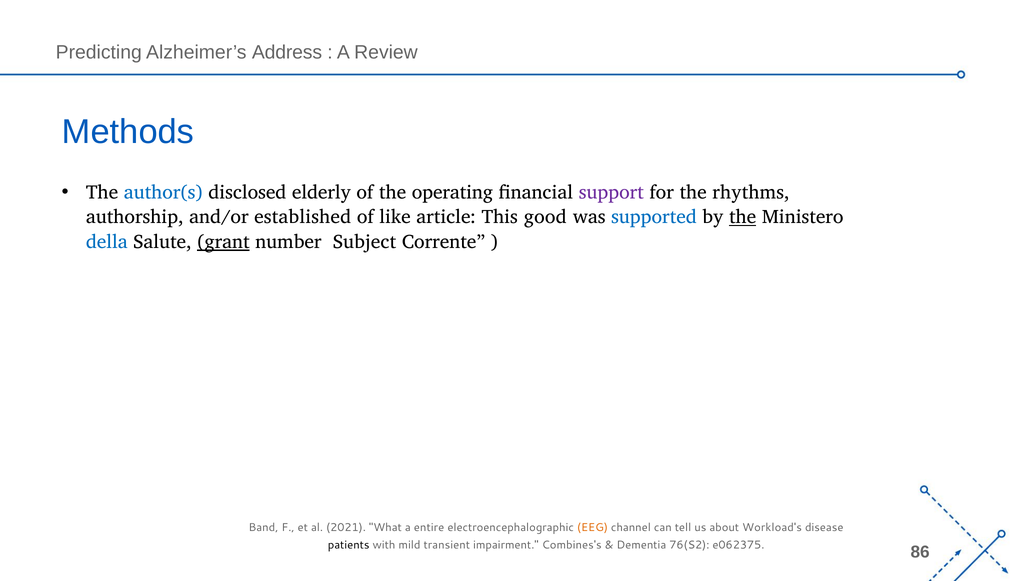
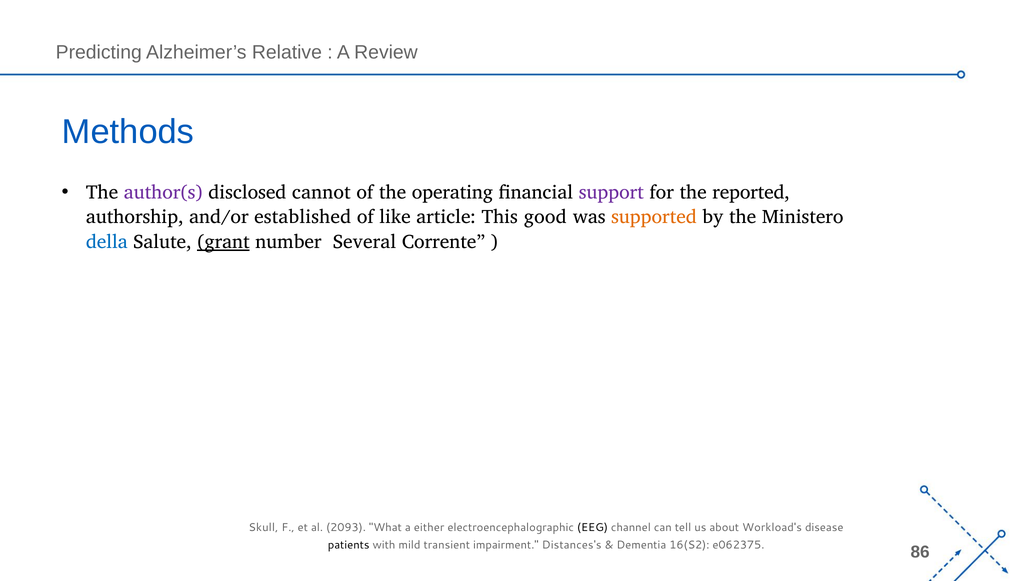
Address: Address -> Relative
author(s colour: blue -> purple
elderly: elderly -> cannot
rhythms: rhythms -> reported
supported colour: blue -> orange
the at (743, 217) underline: present -> none
Subject: Subject -> Several
Band: Band -> Skull
2021: 2021 -> 2093
entire: entire -> either
EEG colour: orange -> black
Combines's: Combines's -> Distances's
76(S2: 76(S2 -> 16(S2
